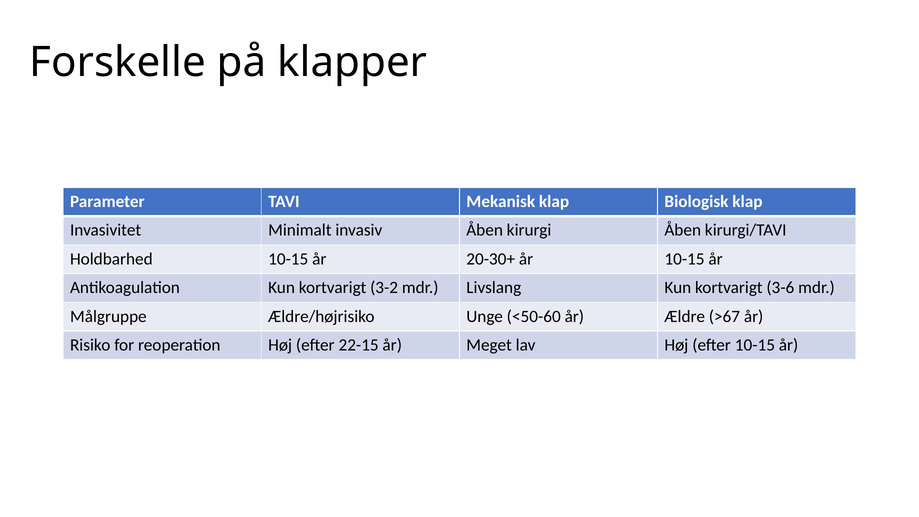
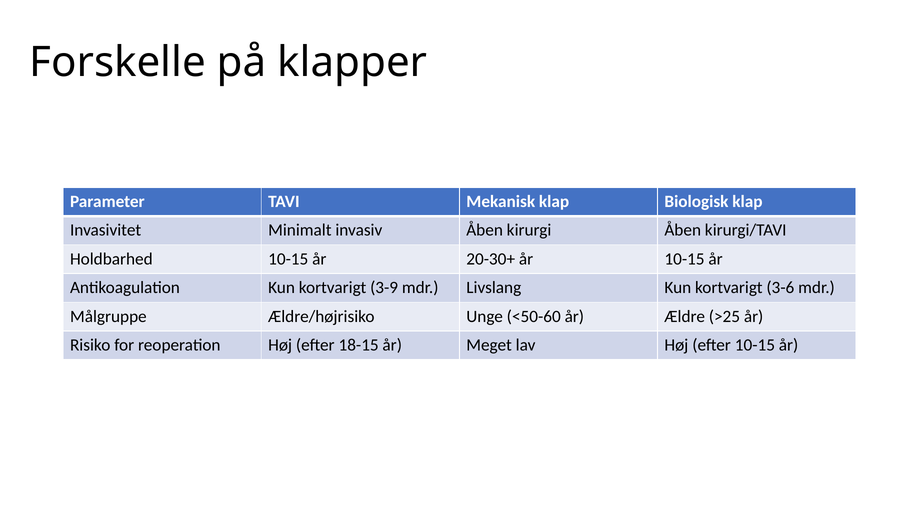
3-2: 3-2 -> 3-9
>67: >67 -> >25
22-15: 22-15 -> 18-15
